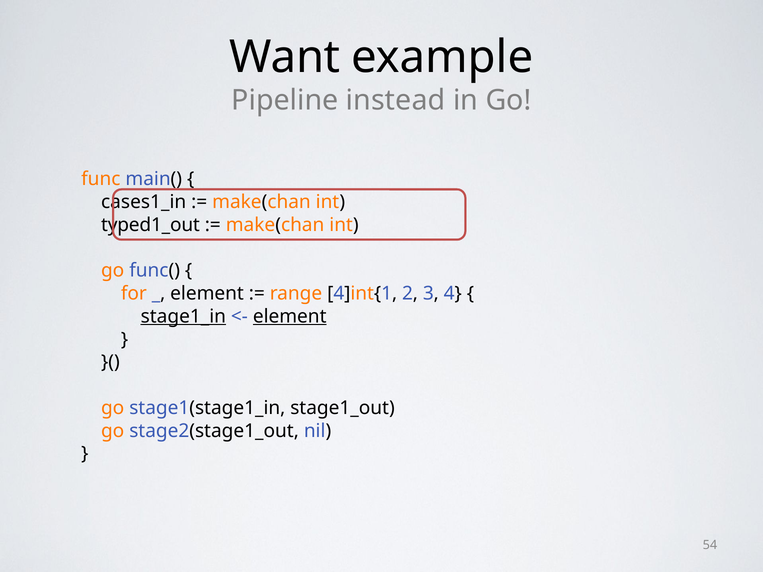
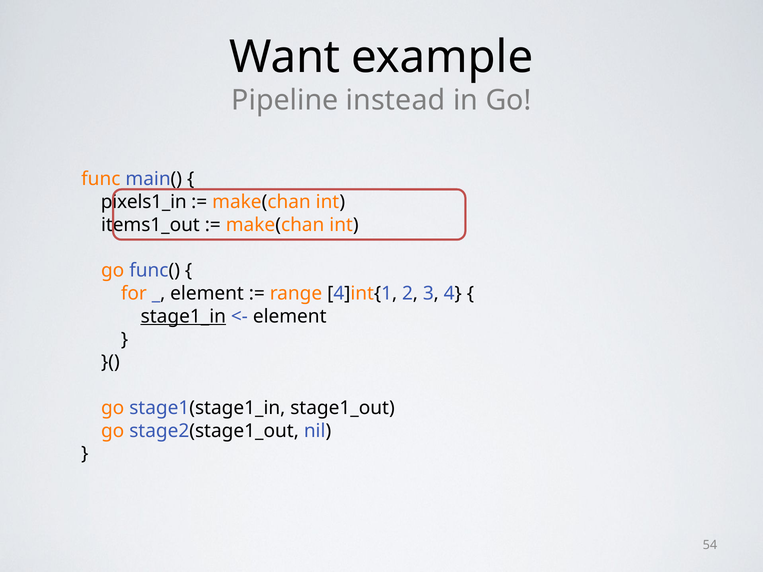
cases1_in: cases1_in -> pixels1_in
typed1_out: typed1_out -> items1_out
element at (290, 317) underline: present -> none
